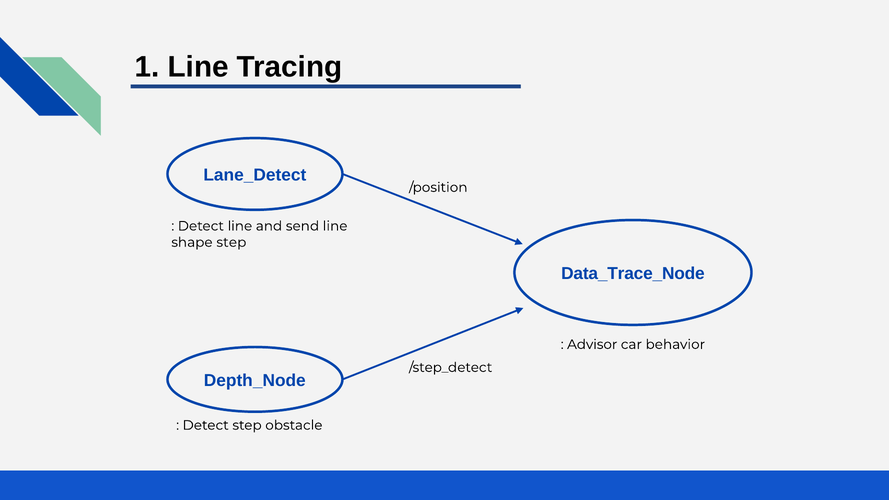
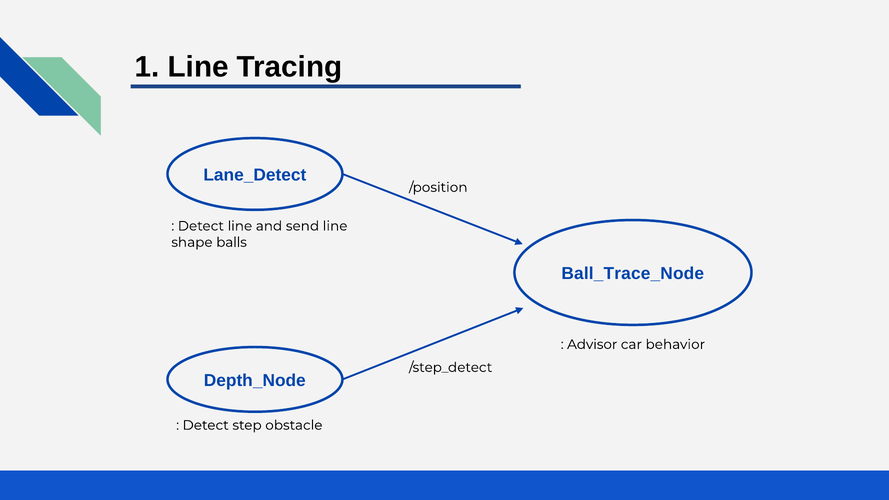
shape step: step -> balls
Data_Trace_Node: Data_Trace_Node -> Ball_Trace_Node
